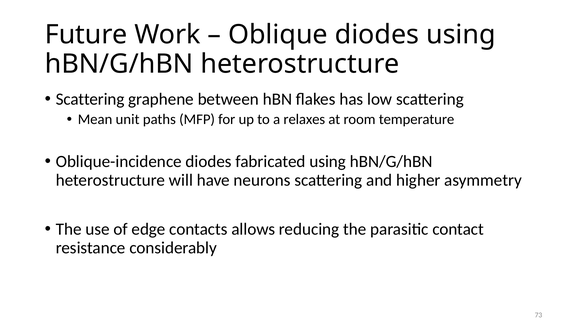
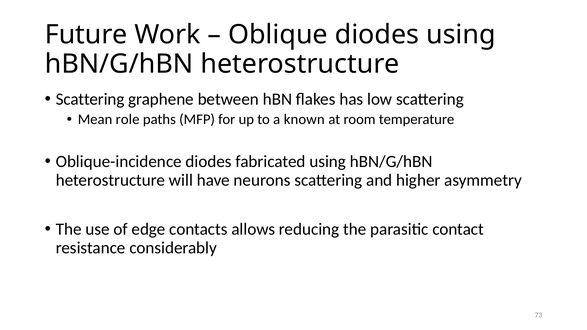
unit: unit -> role
relaxes: relaxes -> known
